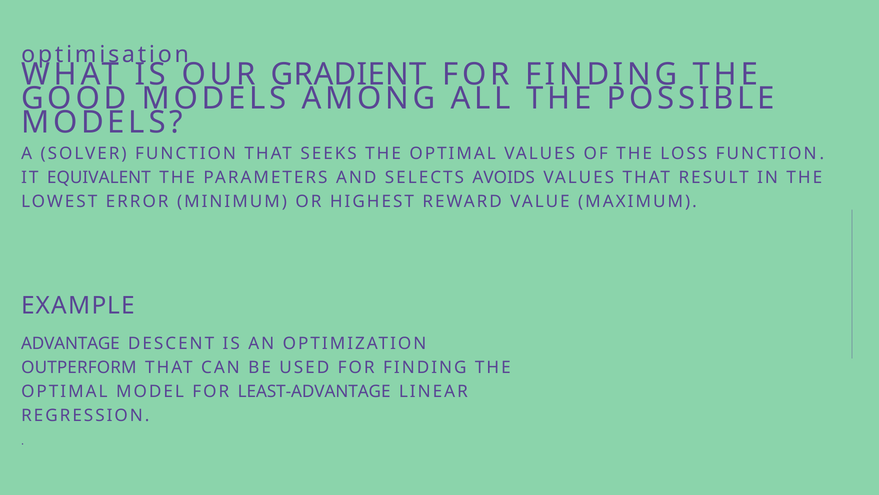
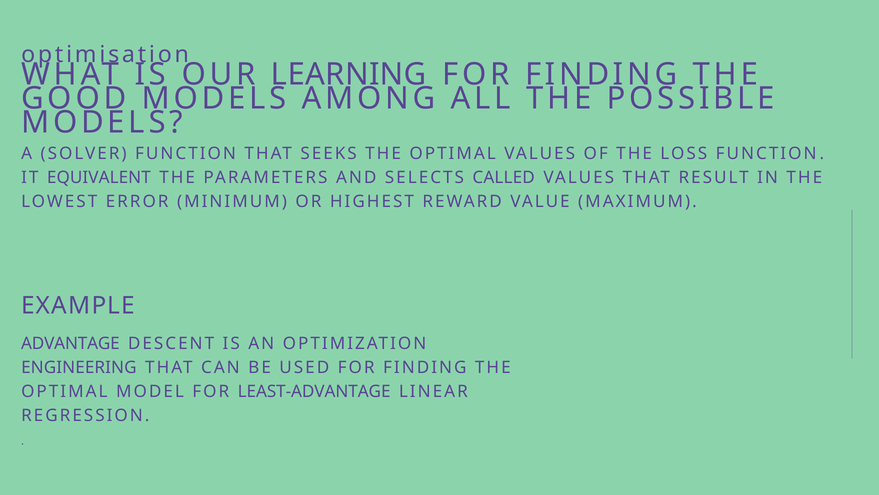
GRADIENT: GRADIENT -> LEARNING
AVOIDS: AVOIDS -> CALLED
OUTPERFORM: OUTPERFORM -> ENGINEERING
